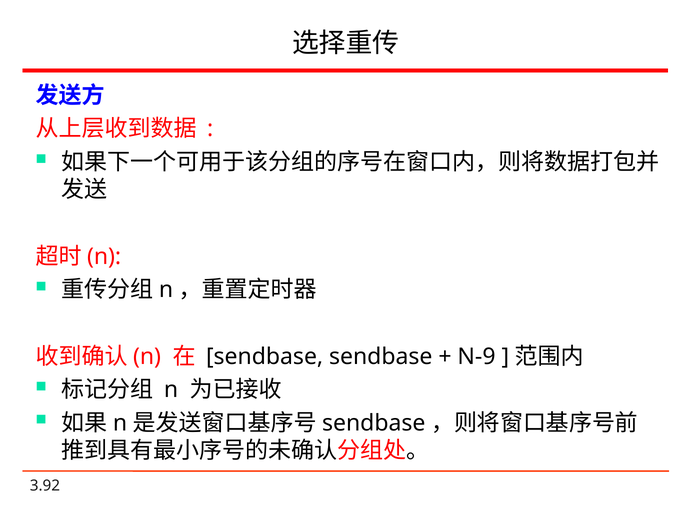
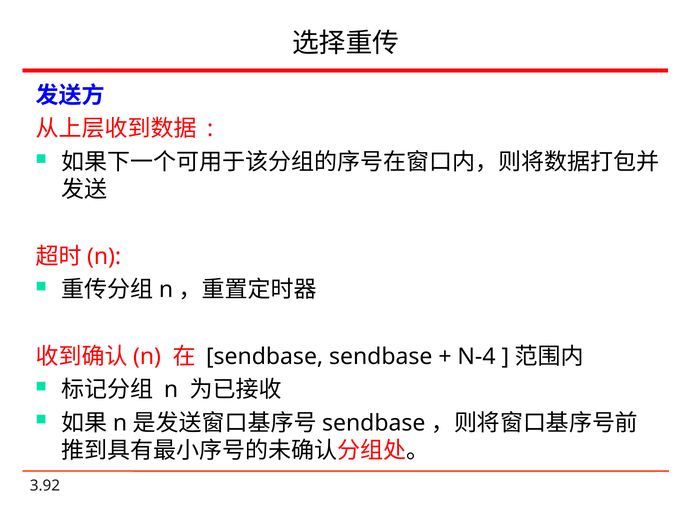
N-9: N-9 -> N-4
